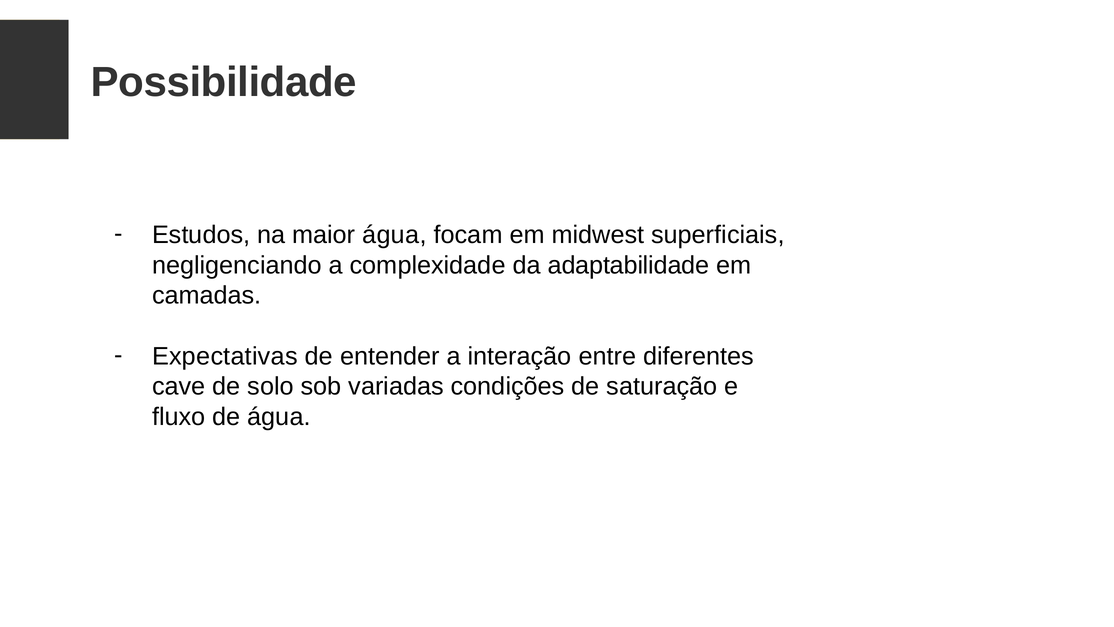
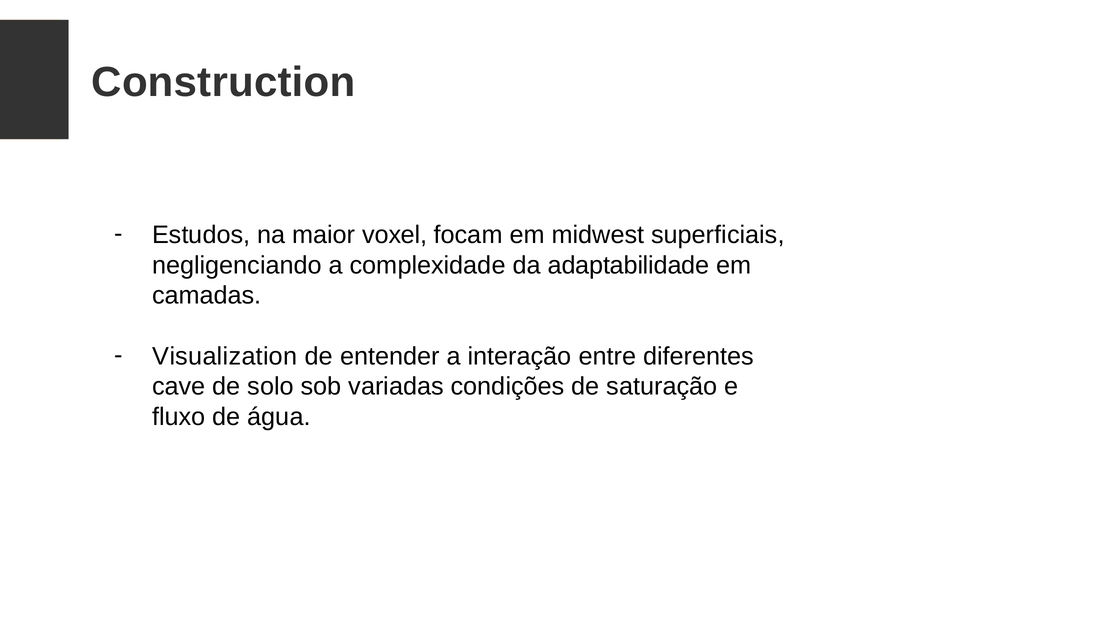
Possibilidade: Possibilidade -> Construction
maior água: água -> voxel
Expectativas: Expectativas -> Visualization
